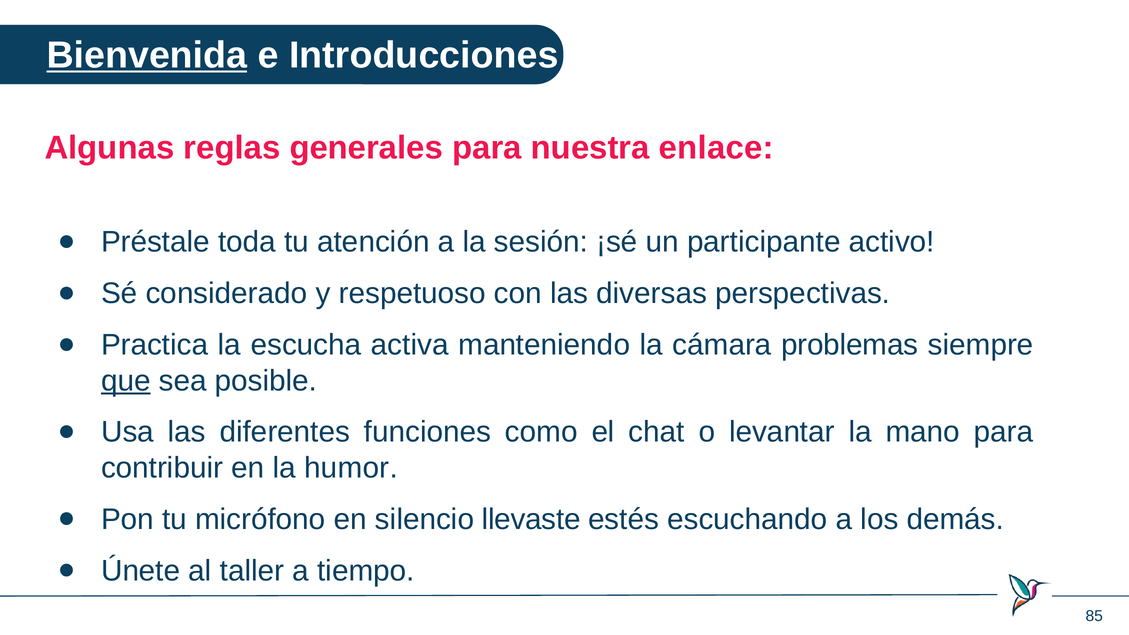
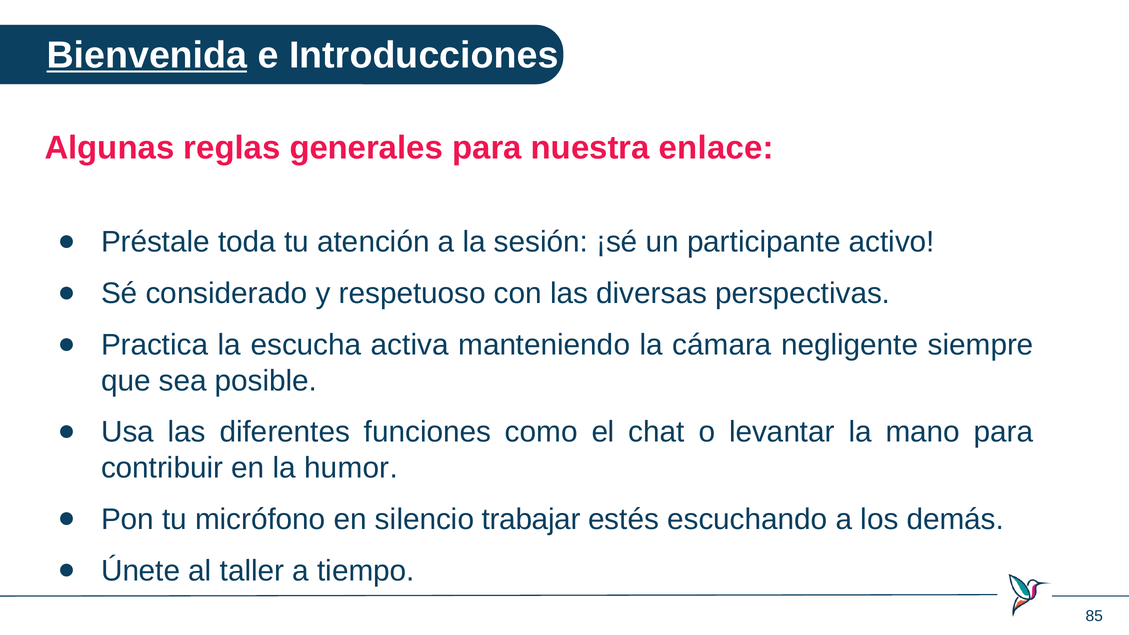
problemas: problemas -> negligente
que underline: present -> none
llevaste: llevaste -> trabajar
